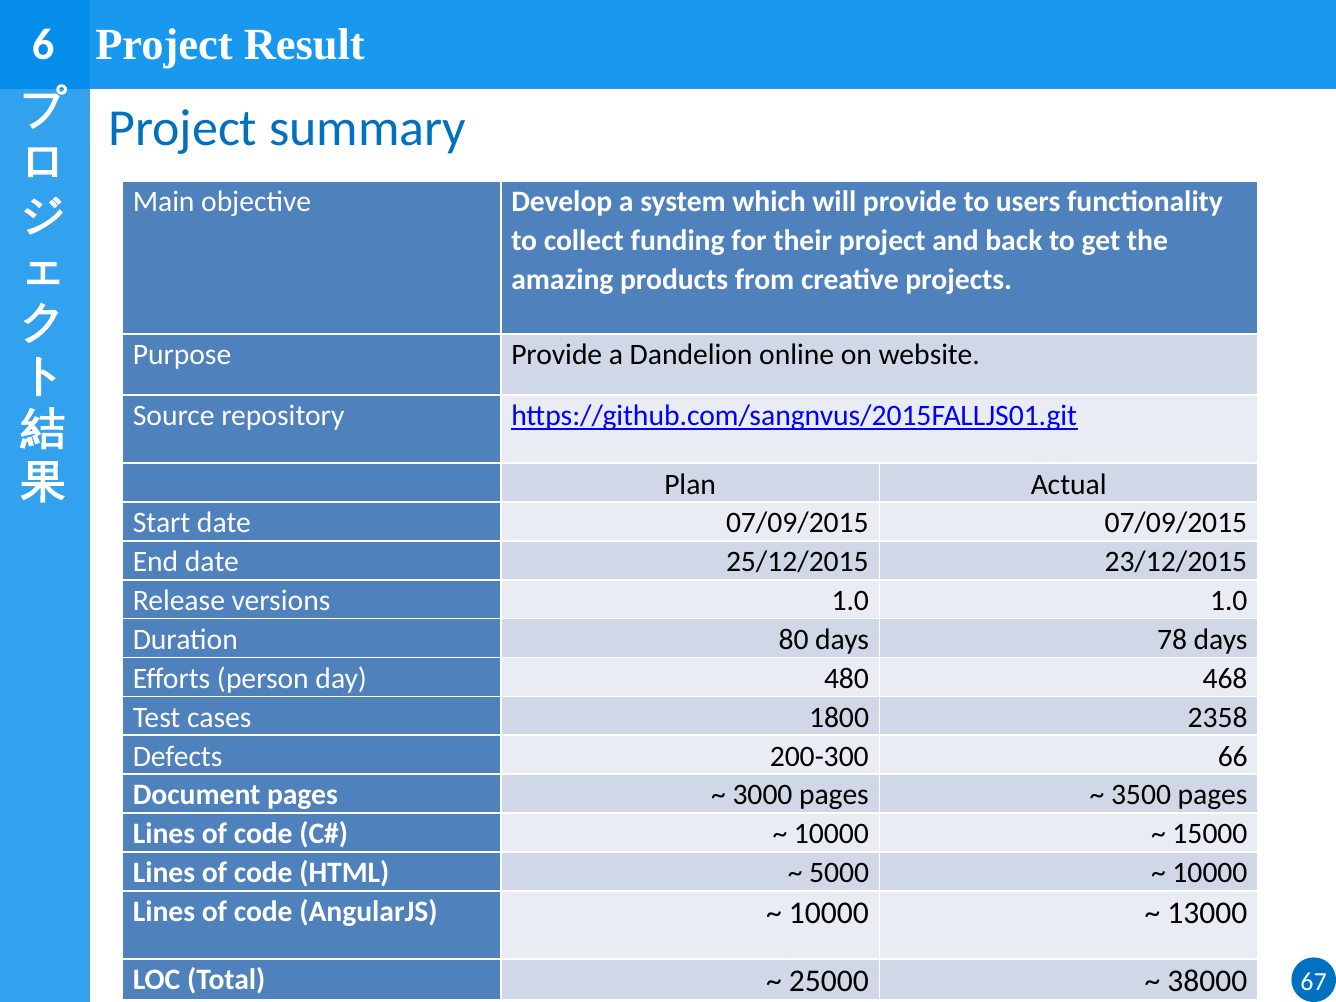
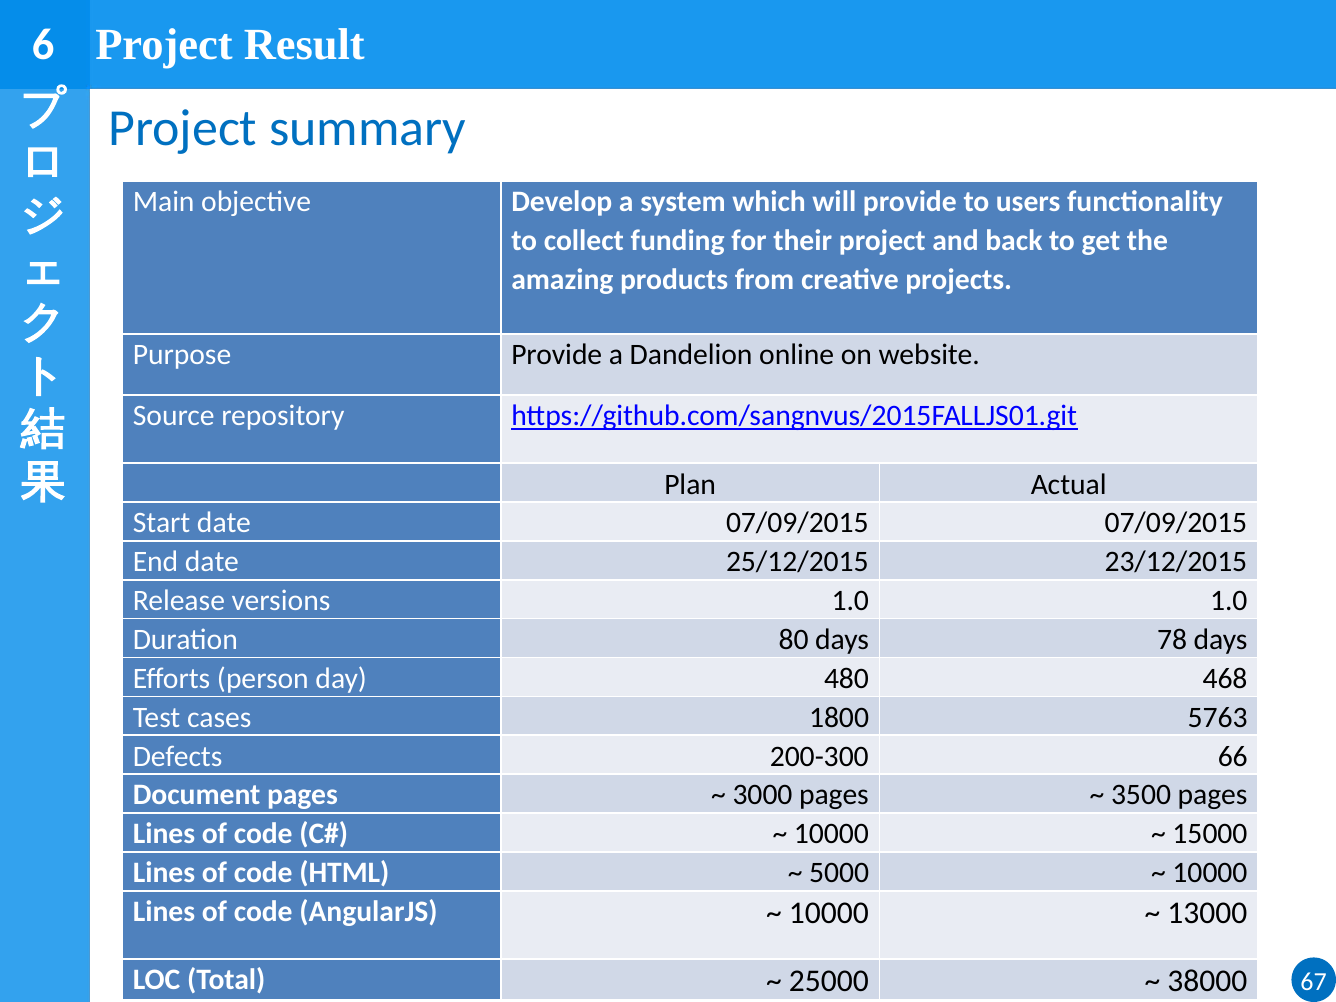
2358: 2358 -> 5763
